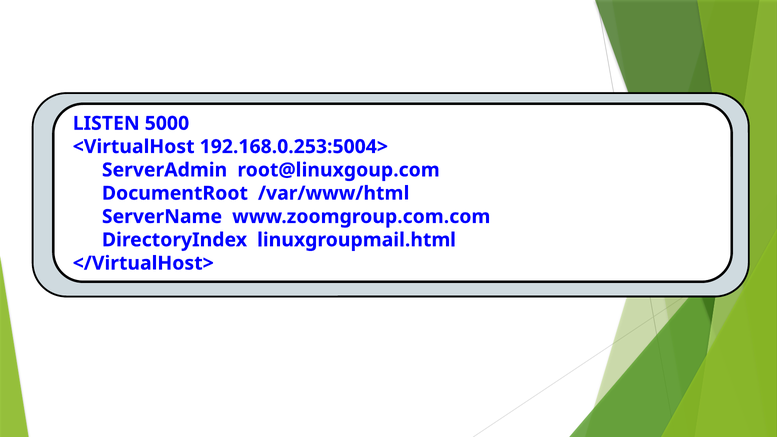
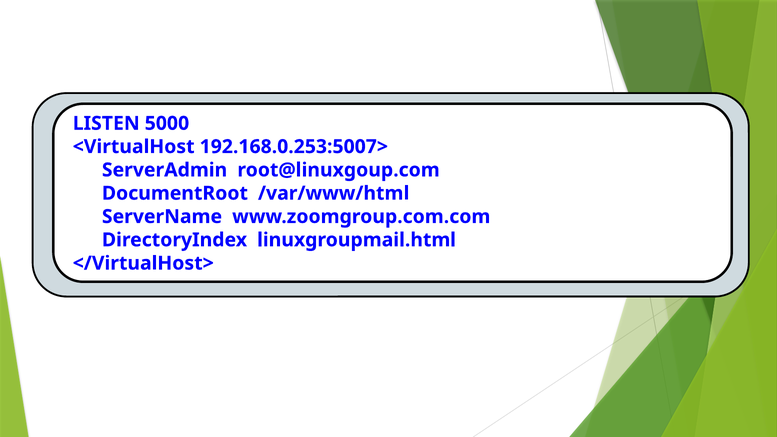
192.168.0.253:5004>: 192.168.0.253:5004> -> 192.168.0.253:5007>
